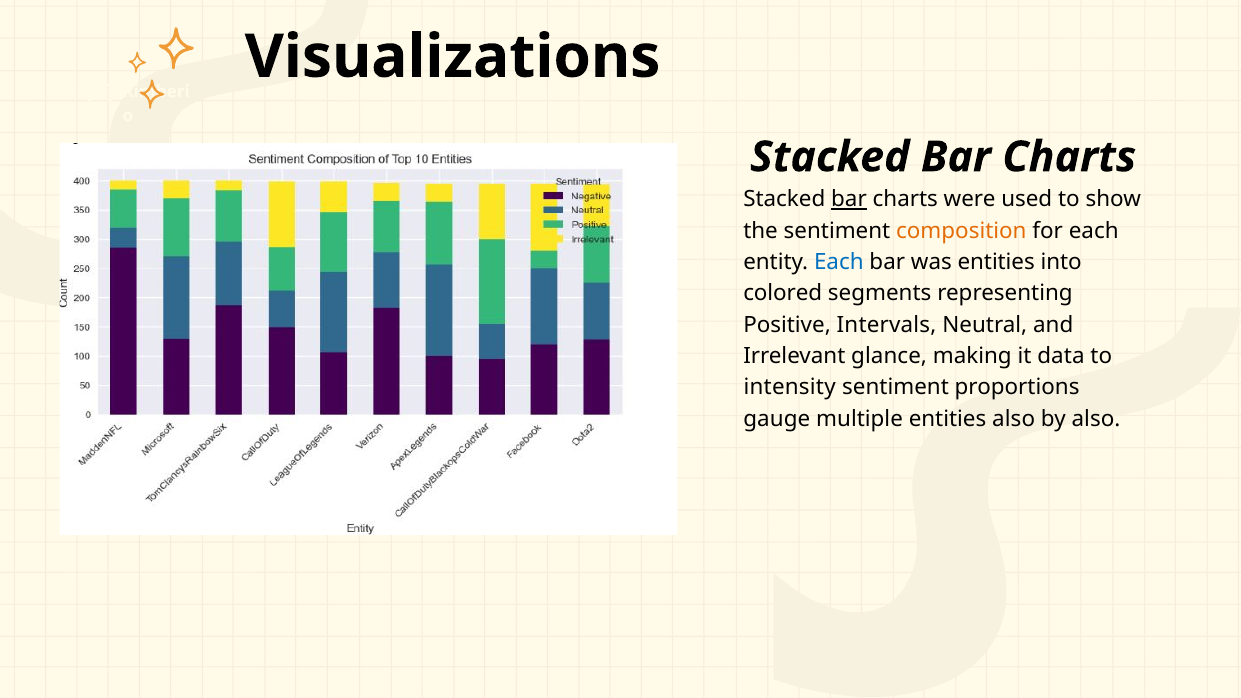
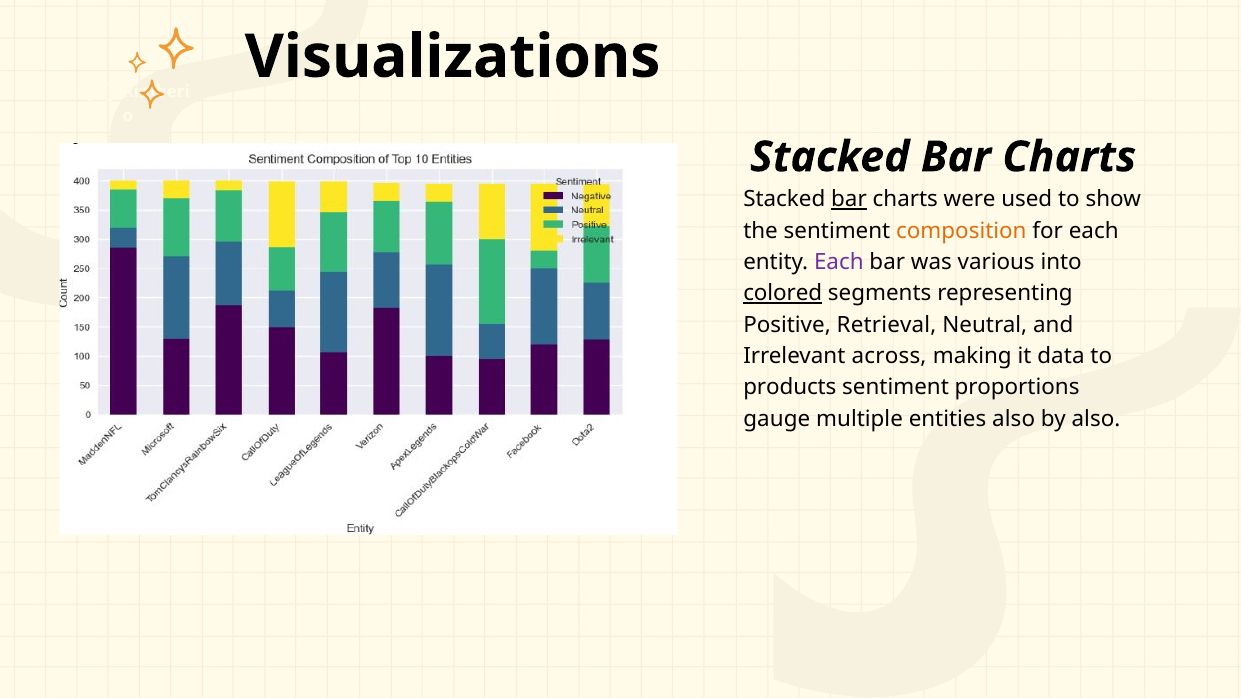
Each at (839, 262) colour: blue -> purple
was entities: entities -> various
colored underline: none -> present
Intervals: Intervals -> Retrieval
glance: glance -> across
intensity: intensity -> products
